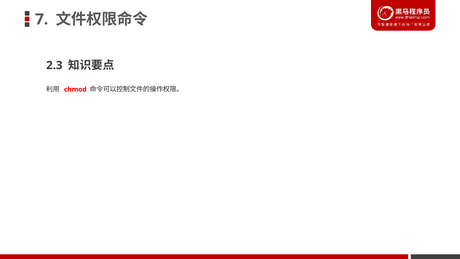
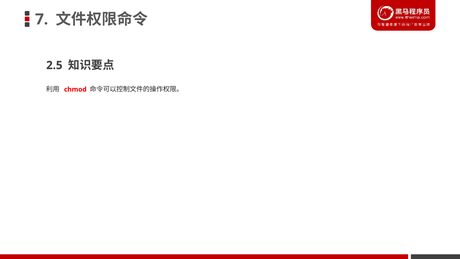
2.3: 2.3 -> 2.5
